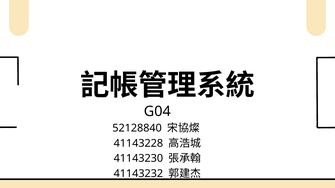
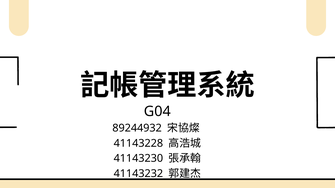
52128840: 52128840 -> 89244932
